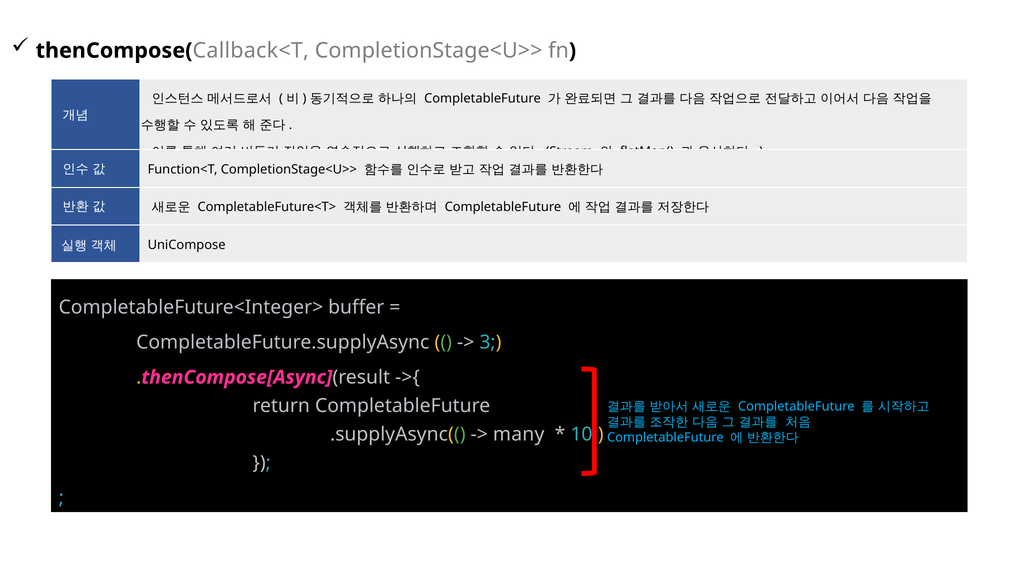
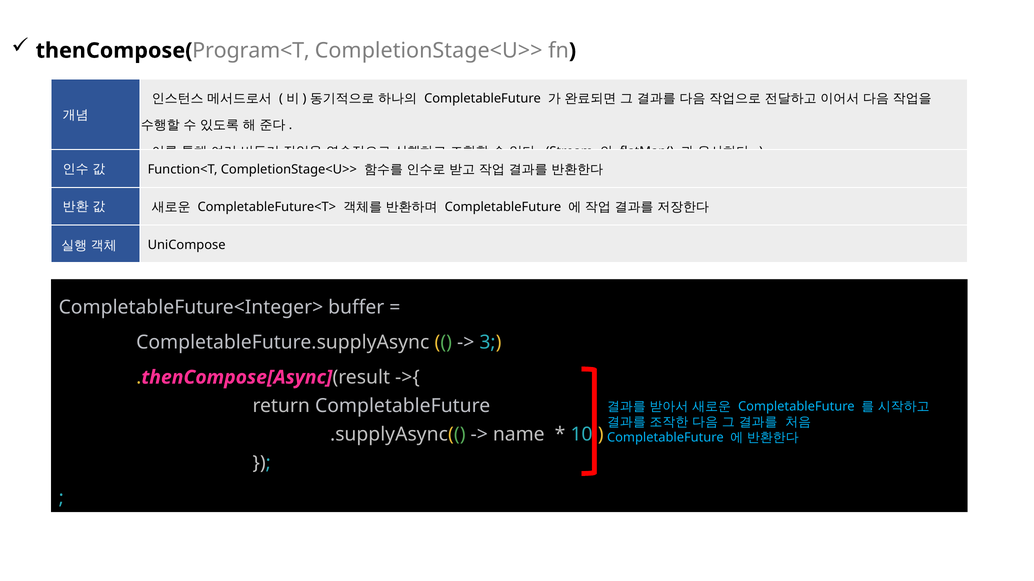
Callback<T: Callback<T -> Program<T
many: many -> name
